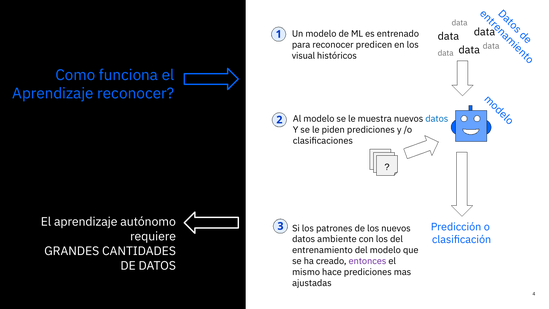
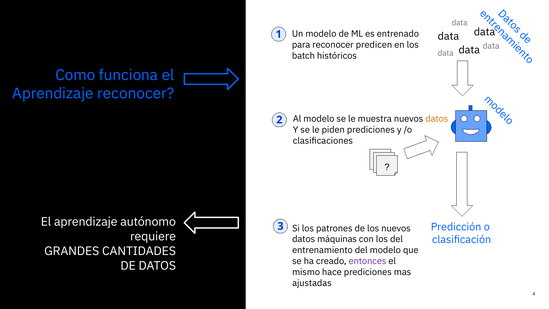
visual: visual -> batch
datos at (437, 119) colour: blue -> orange
ambiente: ambiente -> máquinas
